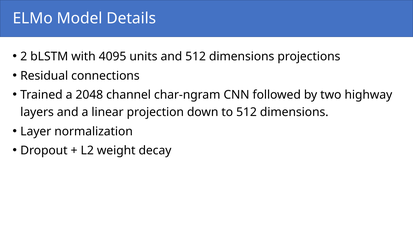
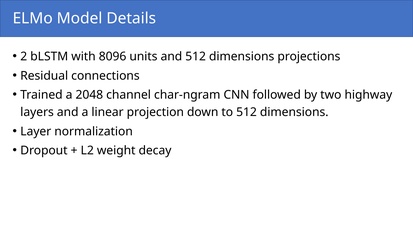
4095: 4095 -> 8096
